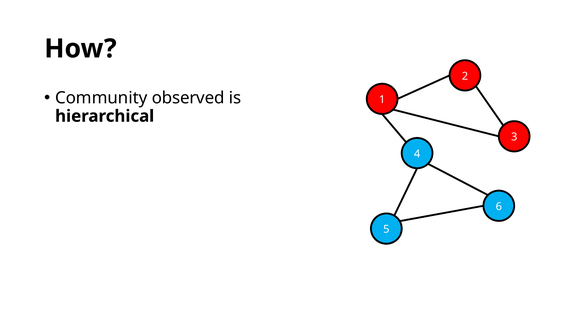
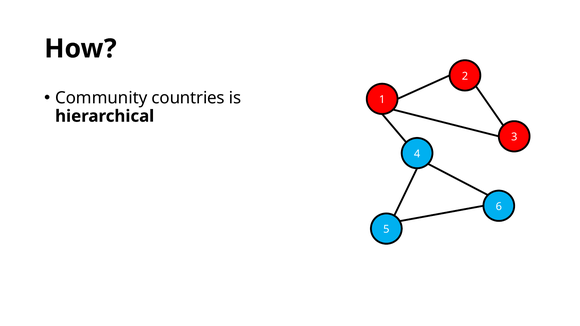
observed: observed -> countries
